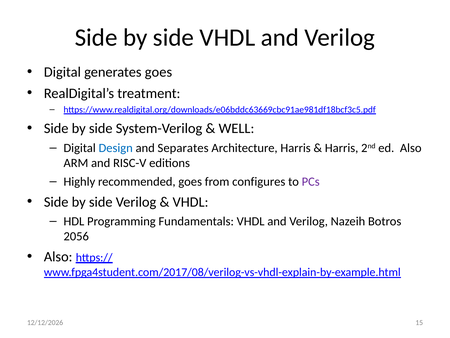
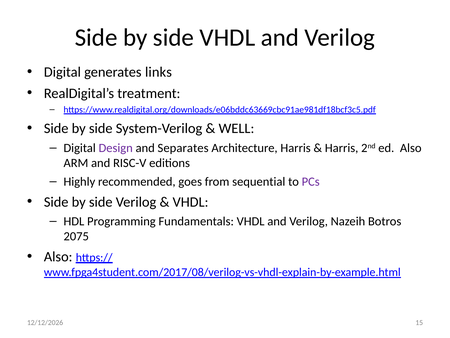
generates goes: goes -> links
Design colour: blue -> purple
configures: configures -> sequential
2056: 2056 -> 2075
